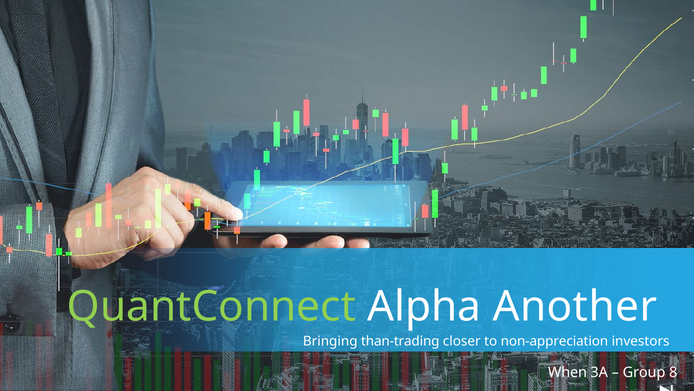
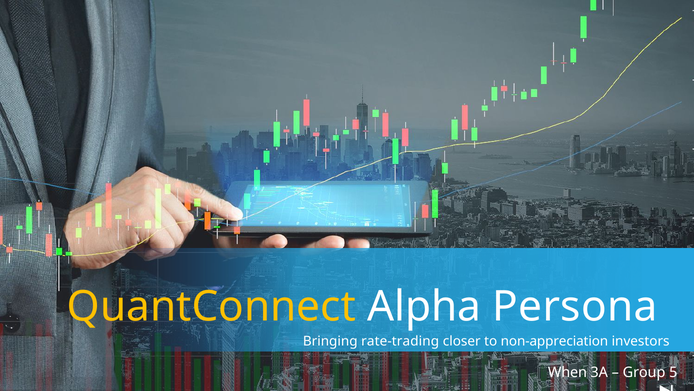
QuantConnect colour: light green -> yellow
Another: Another -> Persona
than-trading: than-trading -> rate-trading
8: 8 -> 5
